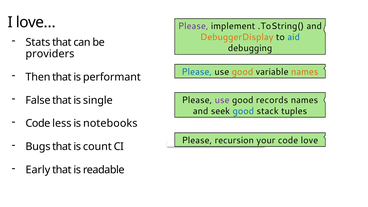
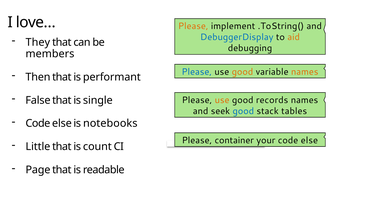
Please at (193, 26) colour: purple -> orange
DebuggerDisplay colour: orange -> blue
aid colour: blue -> orange
Stats: Stats -> They
providers: providers -> members
use at (222, 100) colour: purple -> orange
tuples: tuples -> tables
less at (62, 123): less -> else
recursion: recursion -> container
your code love: love -> else
Bugs: Bugs -> Little
Early: Early -> Page
